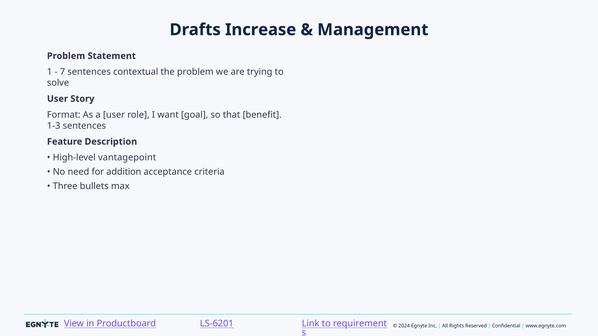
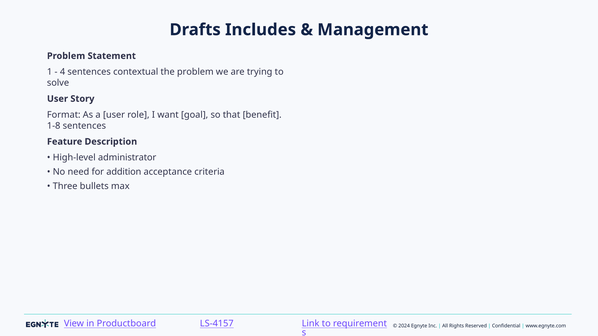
Increase: Increase -> Includes
7: 7 -> 4
1-3: 1-3 -> 1-8
vantagepoint: vantagepoint -> administrator
LS-6201: LS-6201 -> LS-4157
